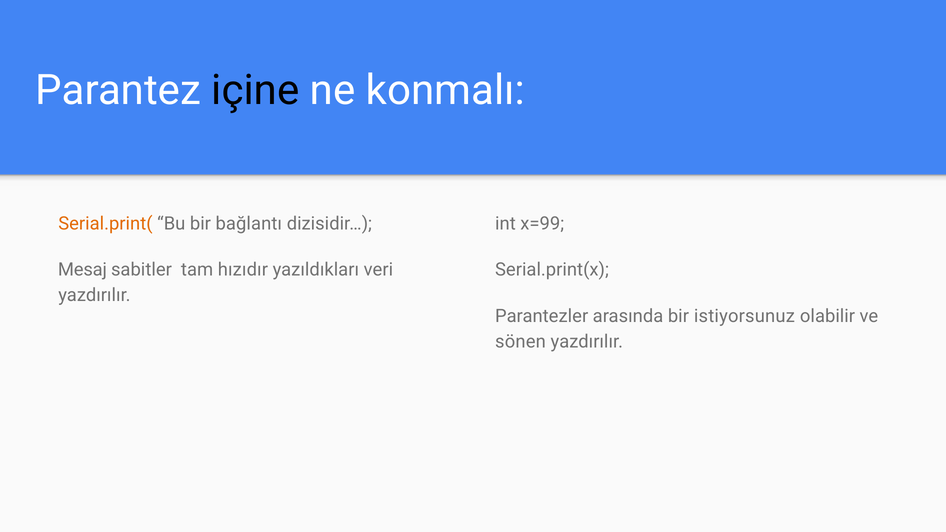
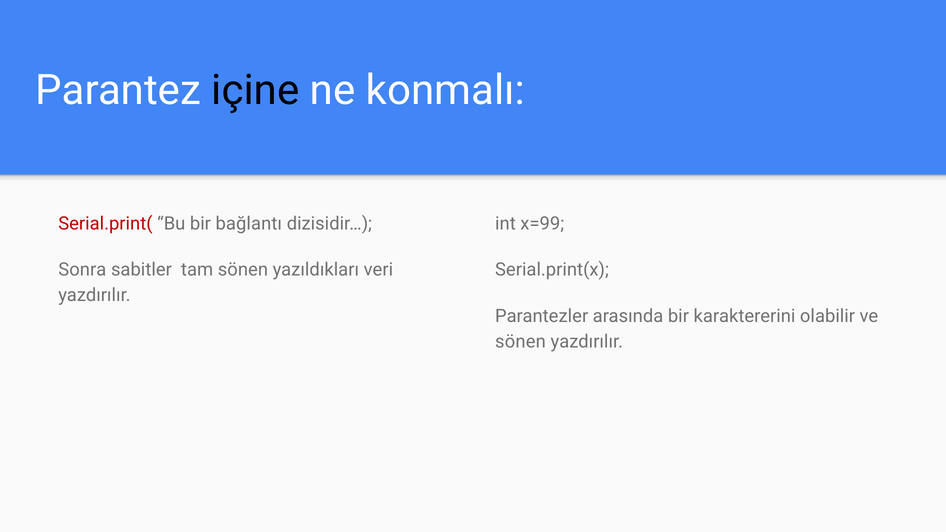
Serial.print( colour: orange -> red
Mesaj: Mesaj -> Sonra
tam hızıdır: hızıdır -> sönen
istiyorsunuz: istiyorsunuz -> karaktererini
